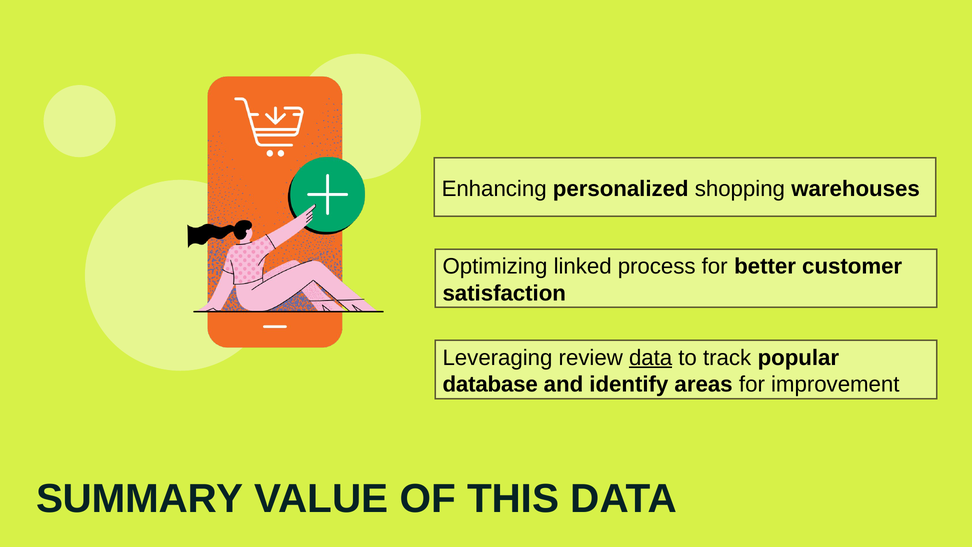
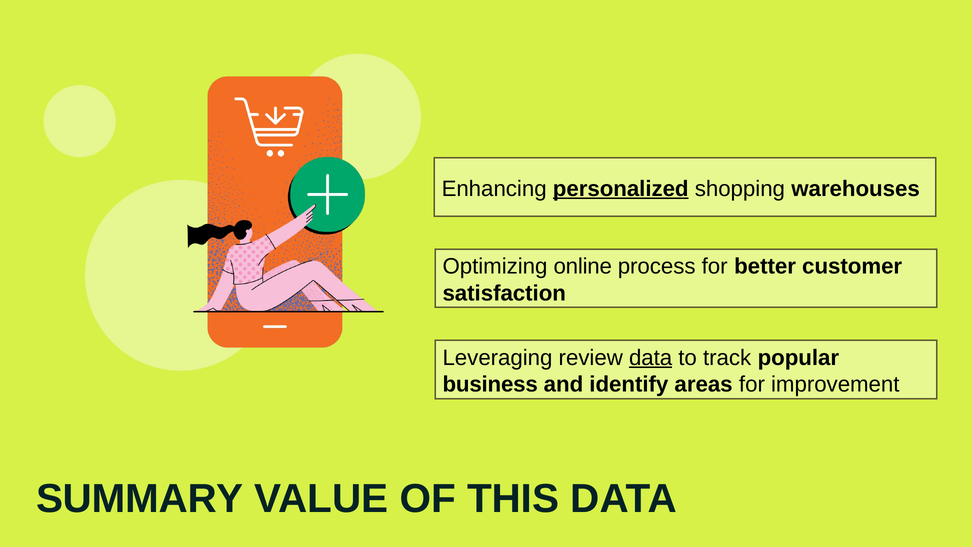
personalized underline: none -> present
linked: linked -> online
database: database -> business
